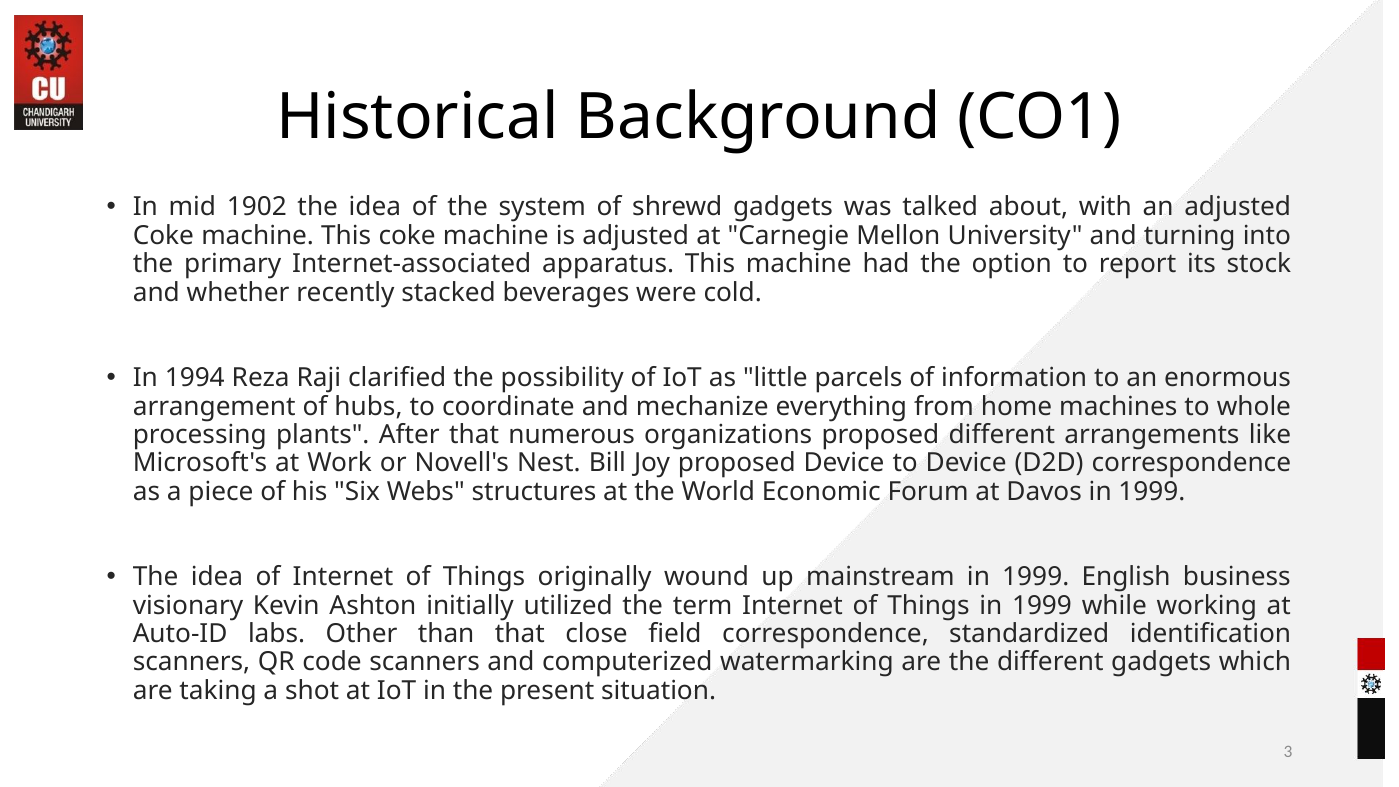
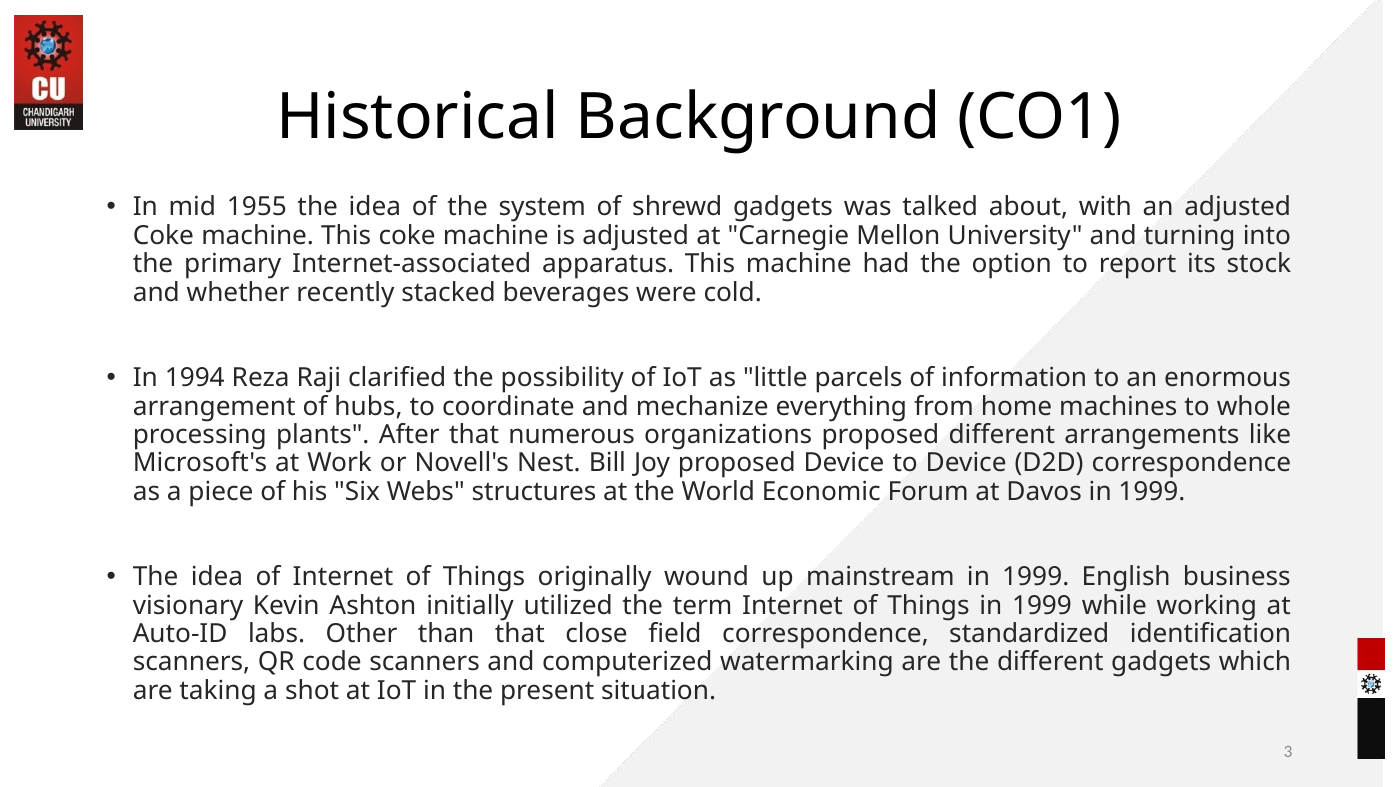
1902: 1902 -> 1955
